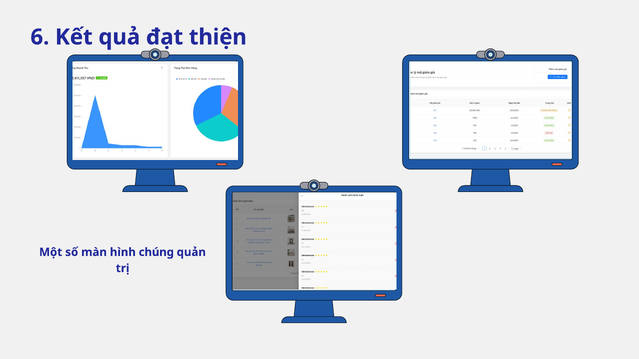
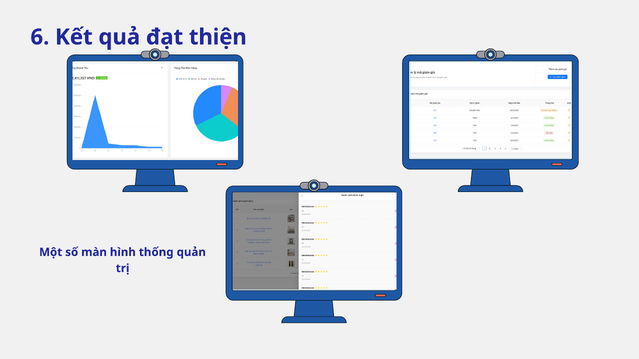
chúng: chúng -> thống
